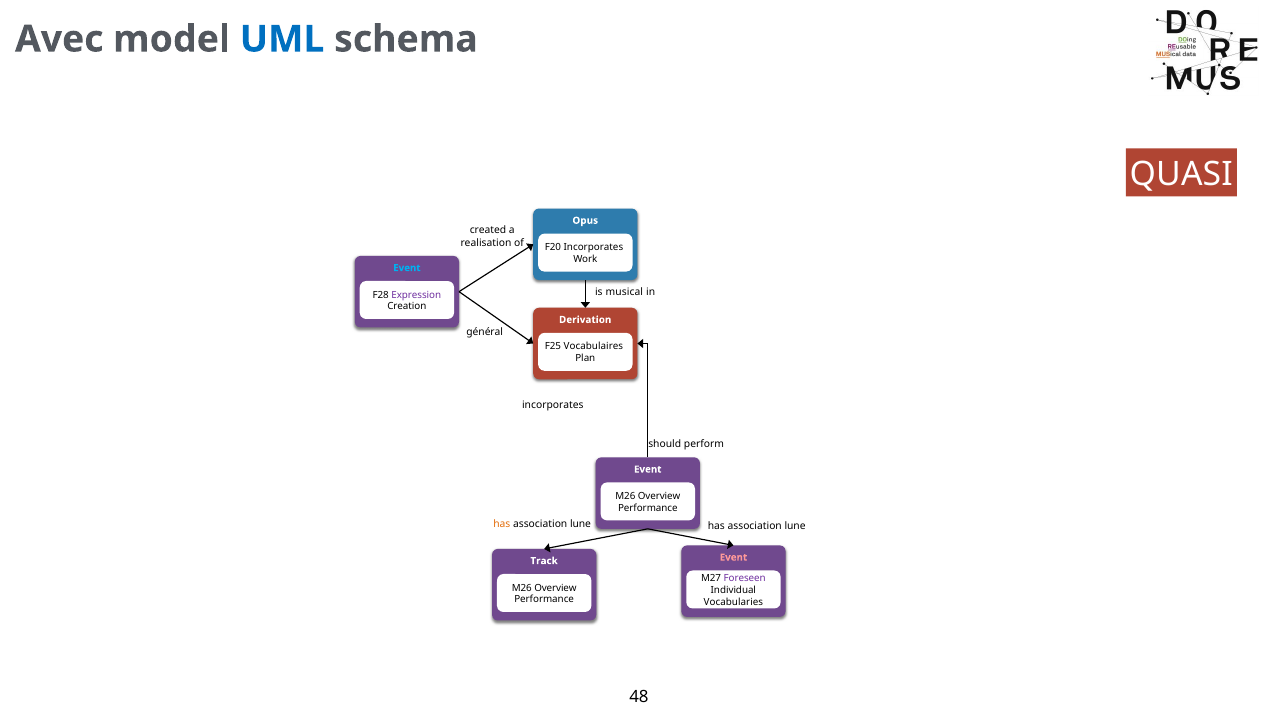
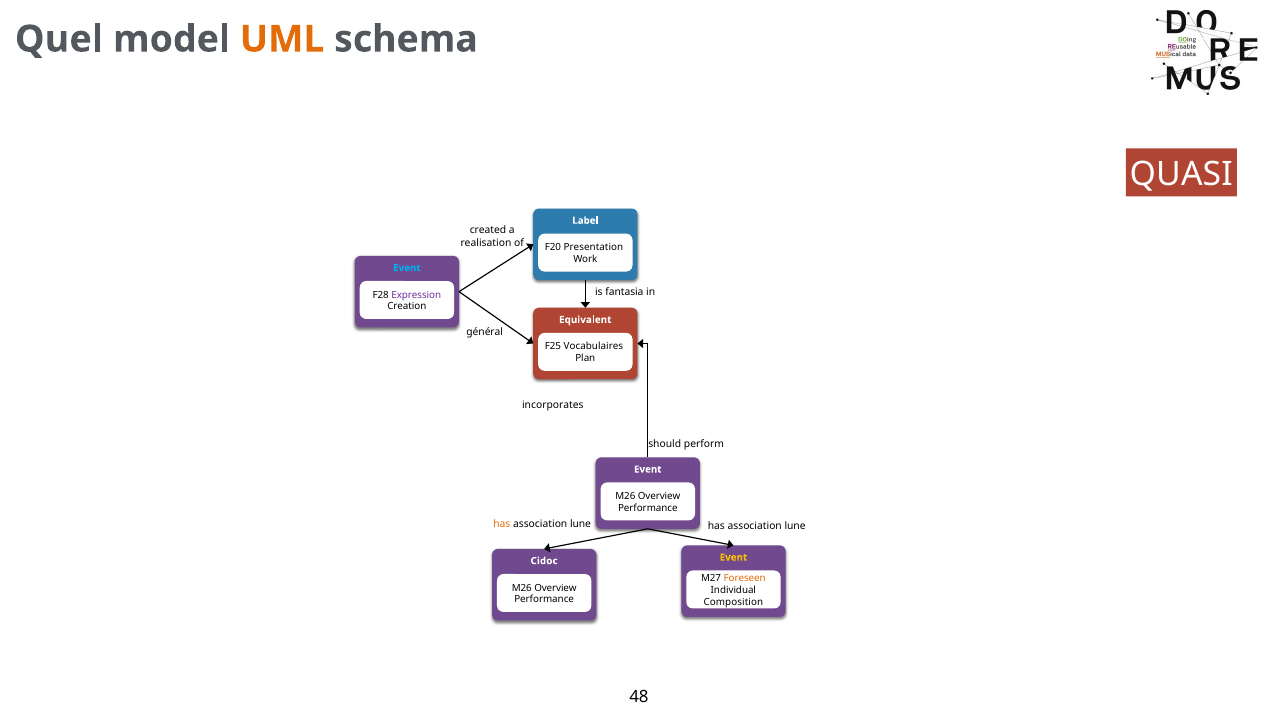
Avec: Avec -> Quel
UML colour: blue -> orange
Opus: Opus -> Label
F20 Incorporates: Incorporates -> Presentation
musical: musical -> fantasia
Derivation: Derivation -> Equivalent
Event at (733, 558) colour: pink -> yellow
Track: Track -> Cidoc
Foreseen colour: purple -> orange
Vocabularies: Vocabularies -> Composition
